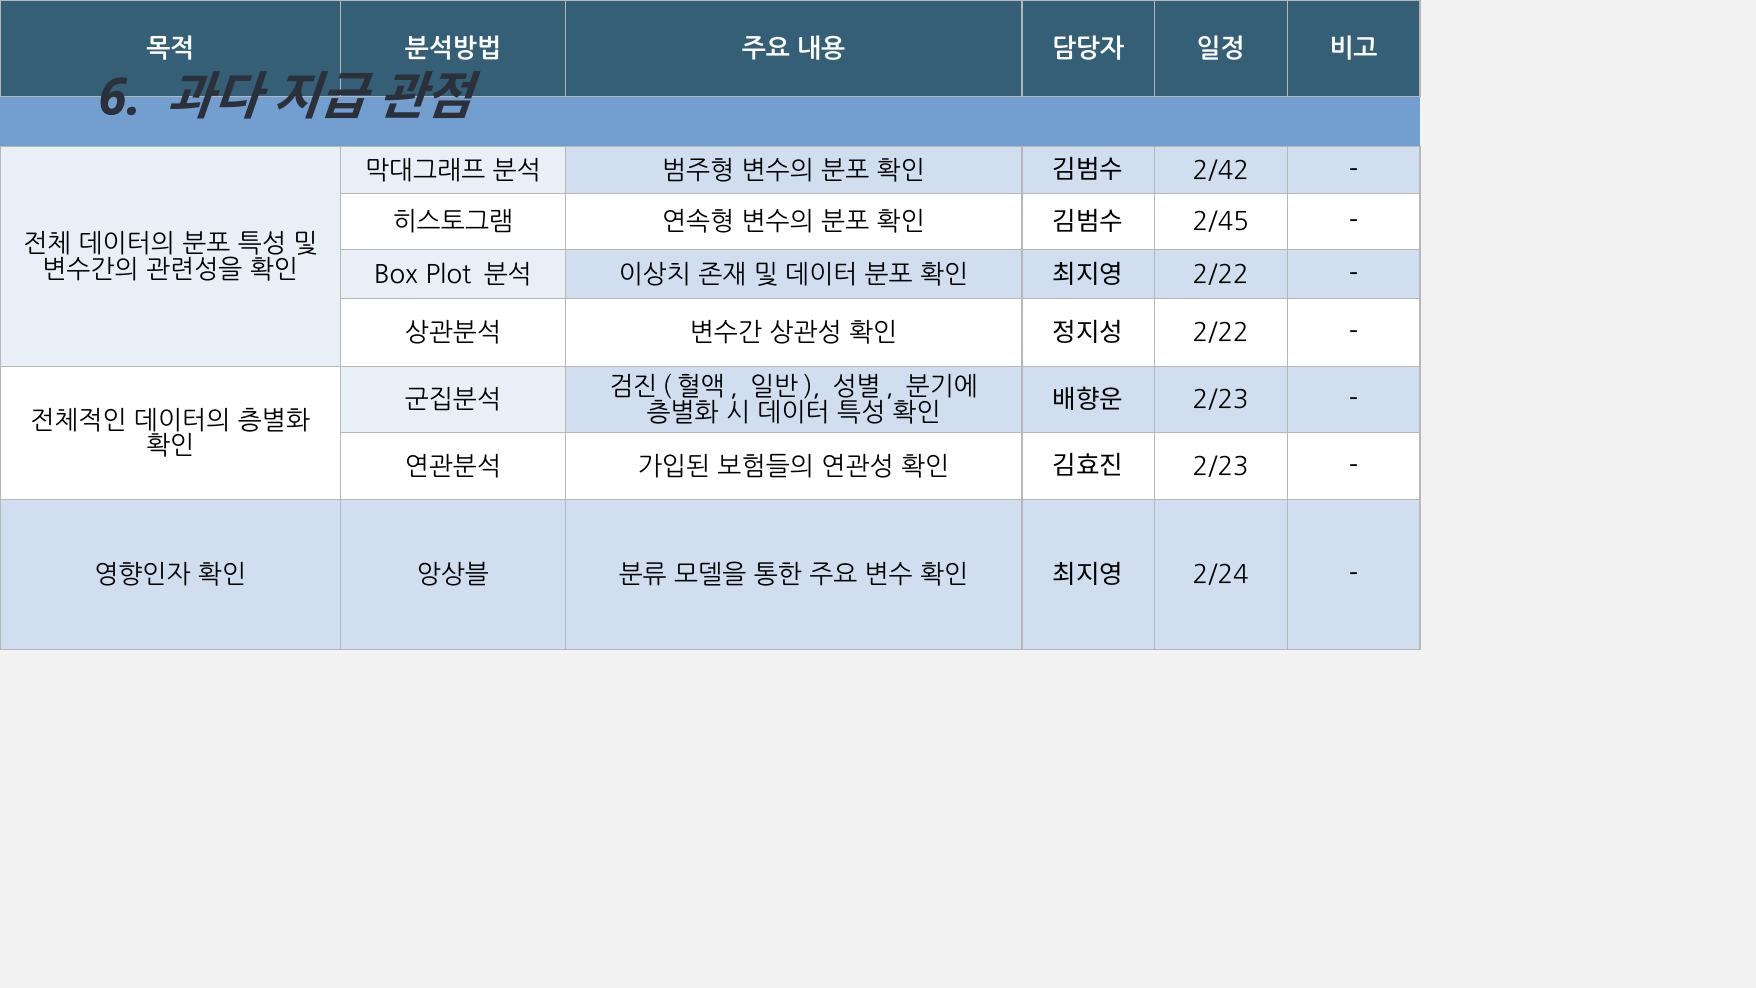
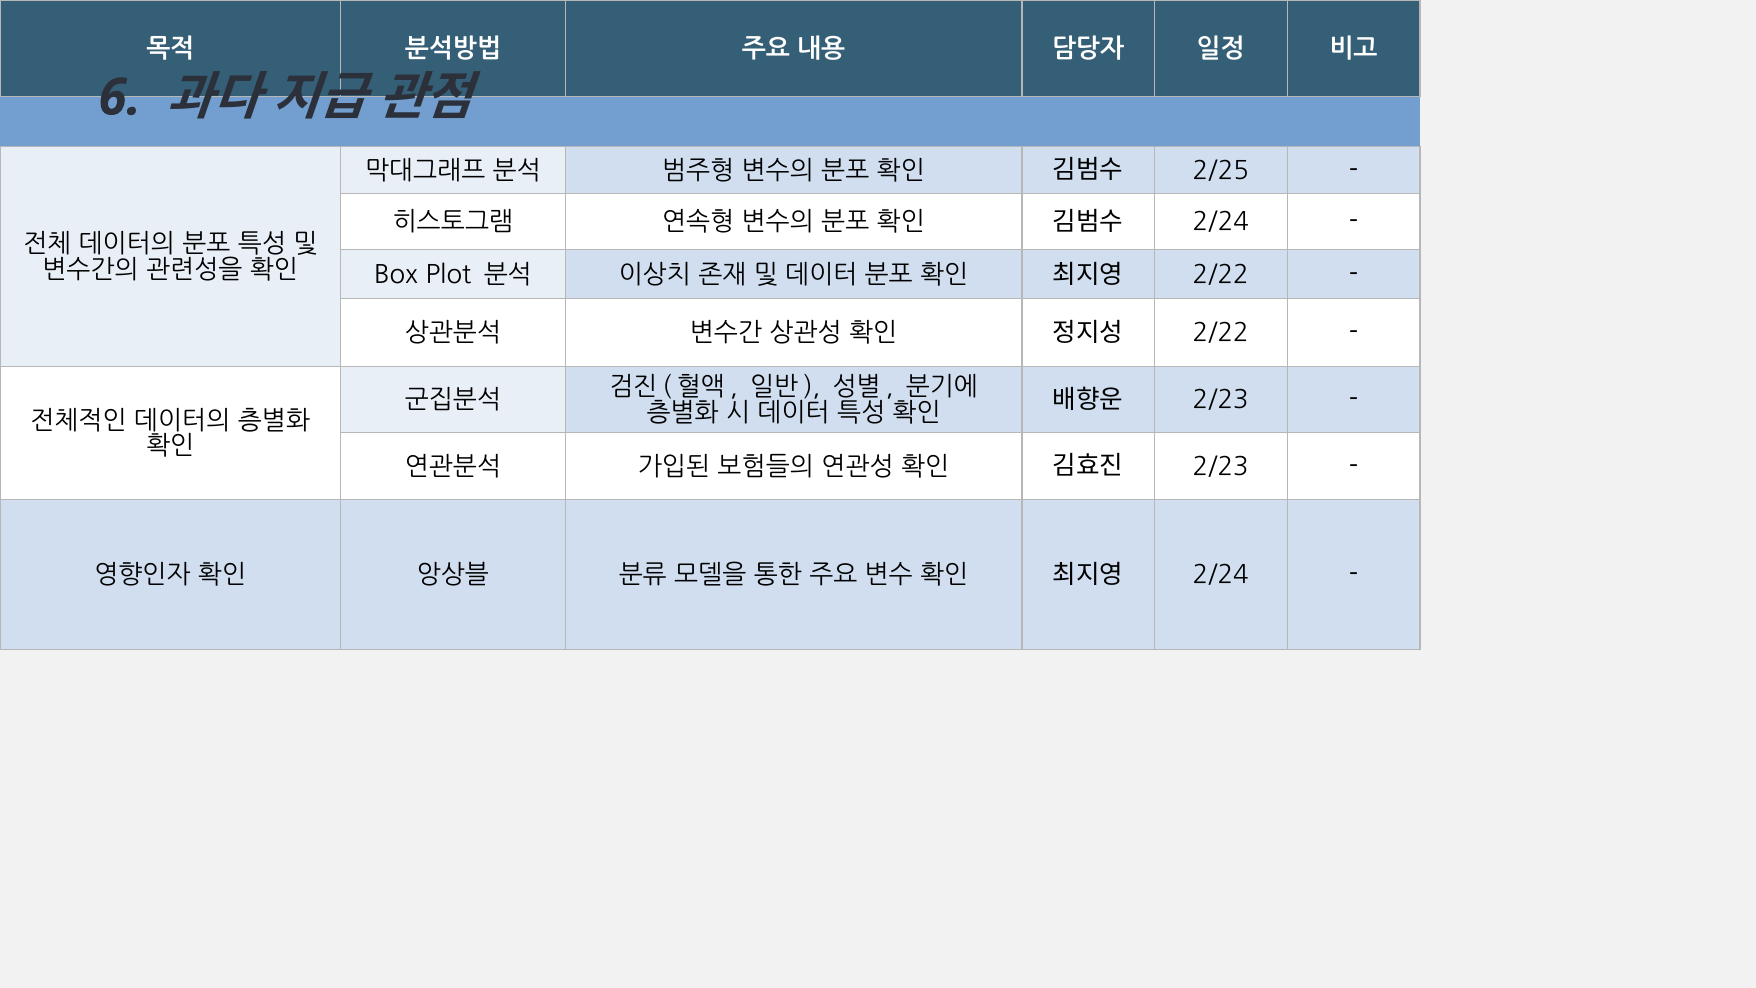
2/42: 2/42 -> 2/25
2/45 at (1221, 222): 2/45 -> 2/24
